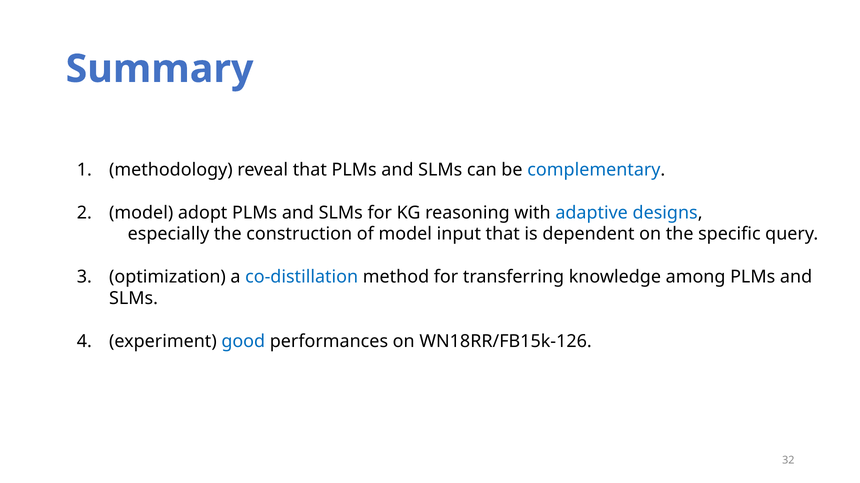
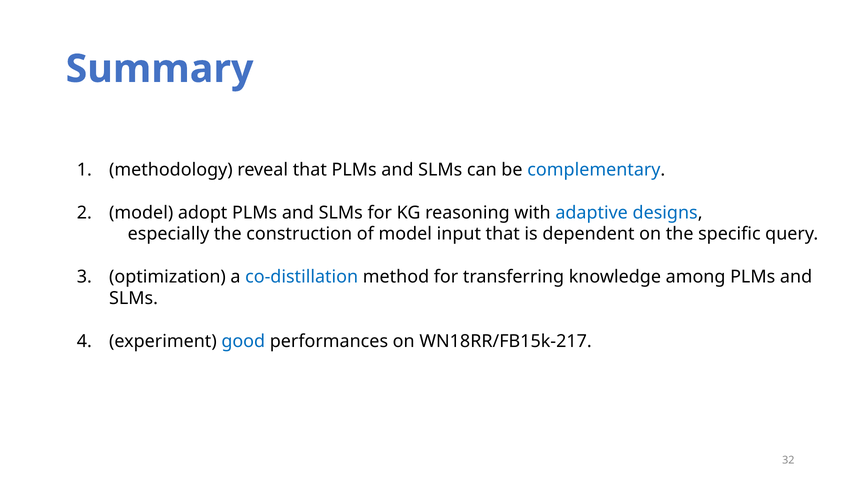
WN18RR/FB15k-126: WN18RR/FB15k-126 -> WN18RR/FB15k-217
